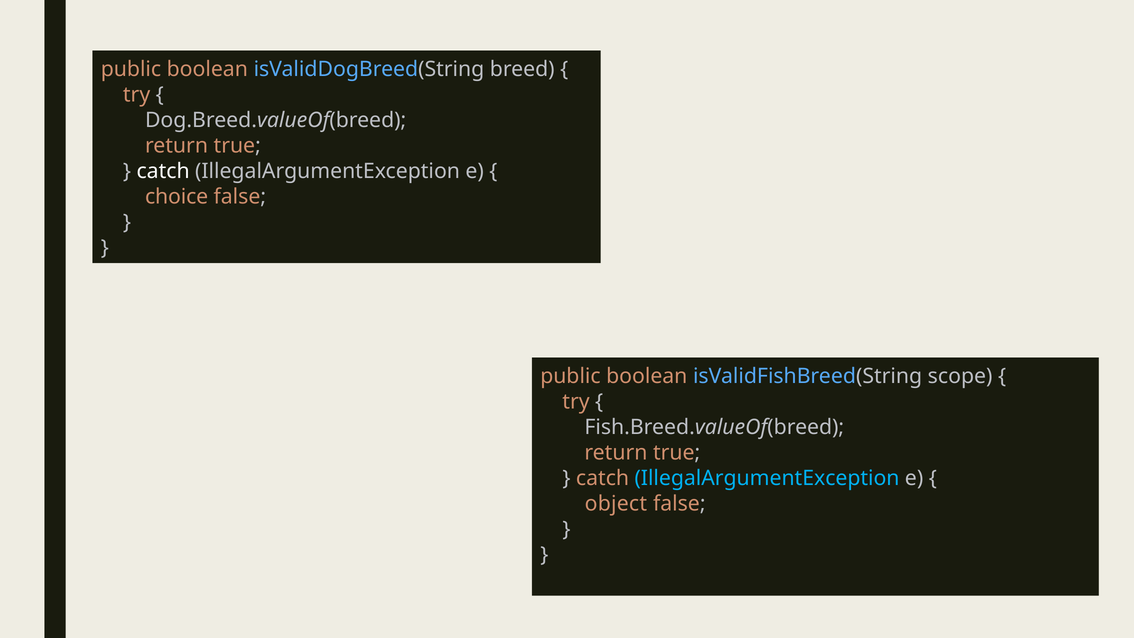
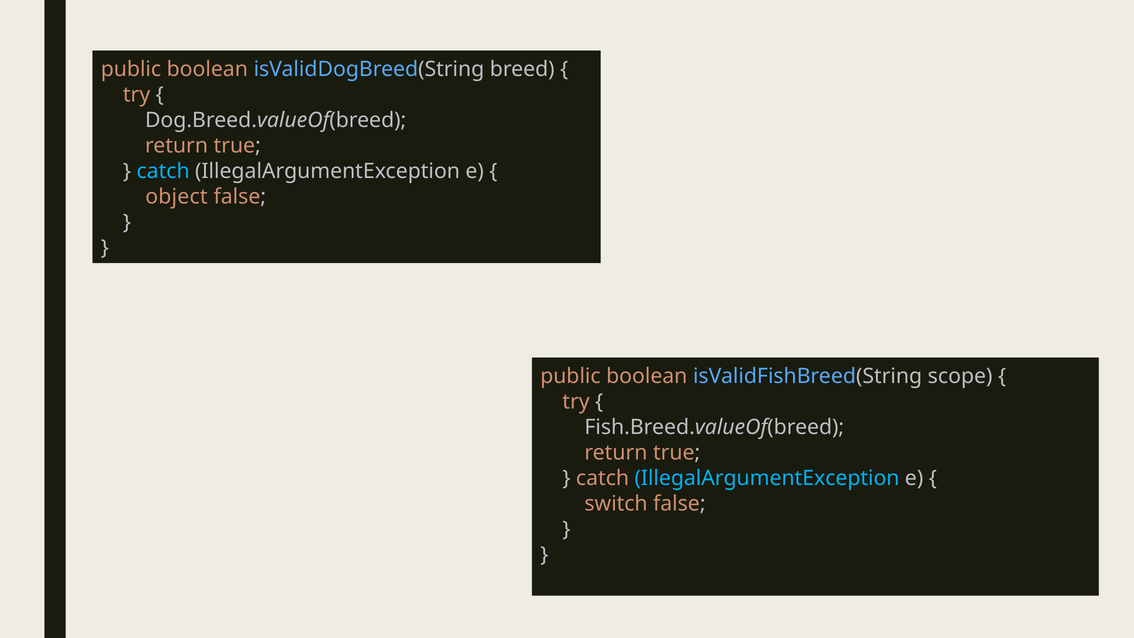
catch at (163, 171) colour: white -> light blue
choice: choice -> object
object: object -> switch
